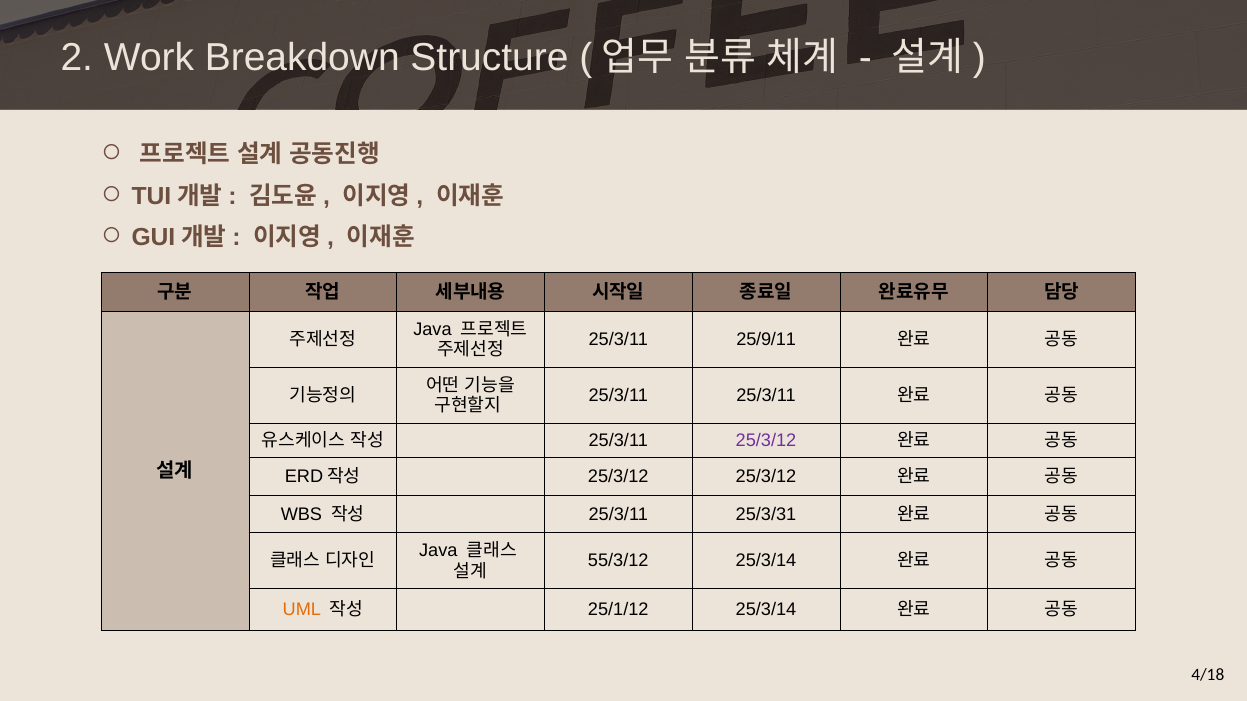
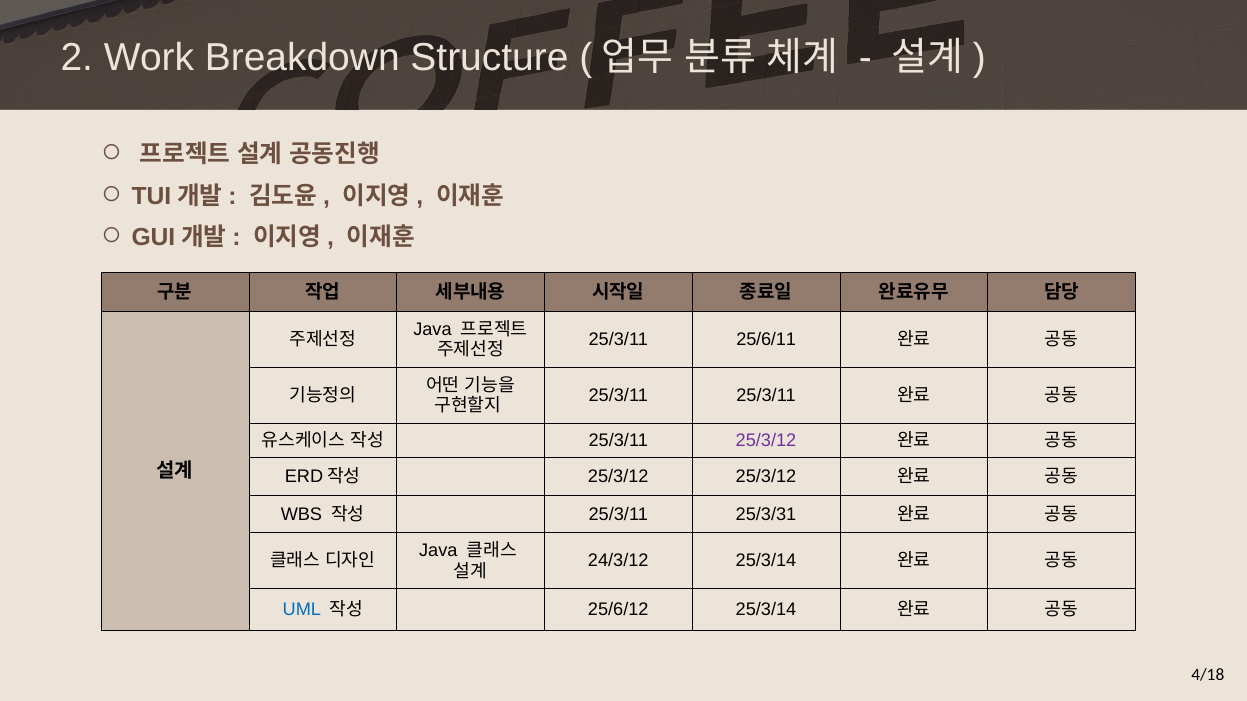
25/9/11: 25/9/11 -> 25/6/11
55/3/12: 55/3/12 -> 24/3/12
UML colour: orange -> blue
25/1/12: 25/1/12 -> 25/6/12
